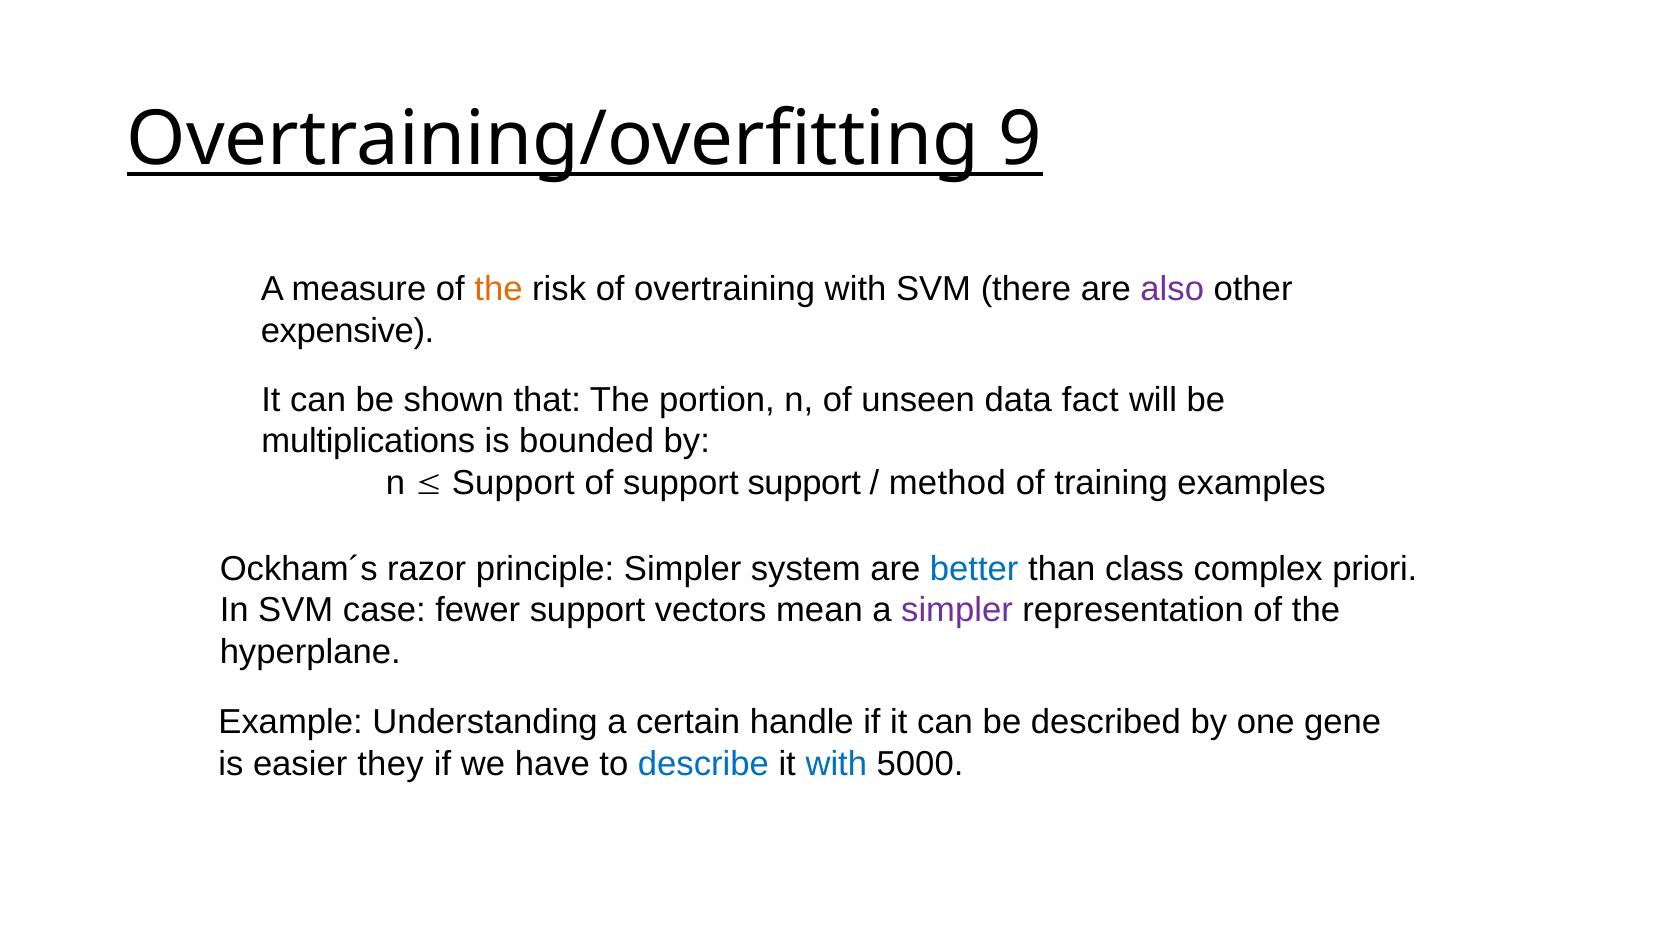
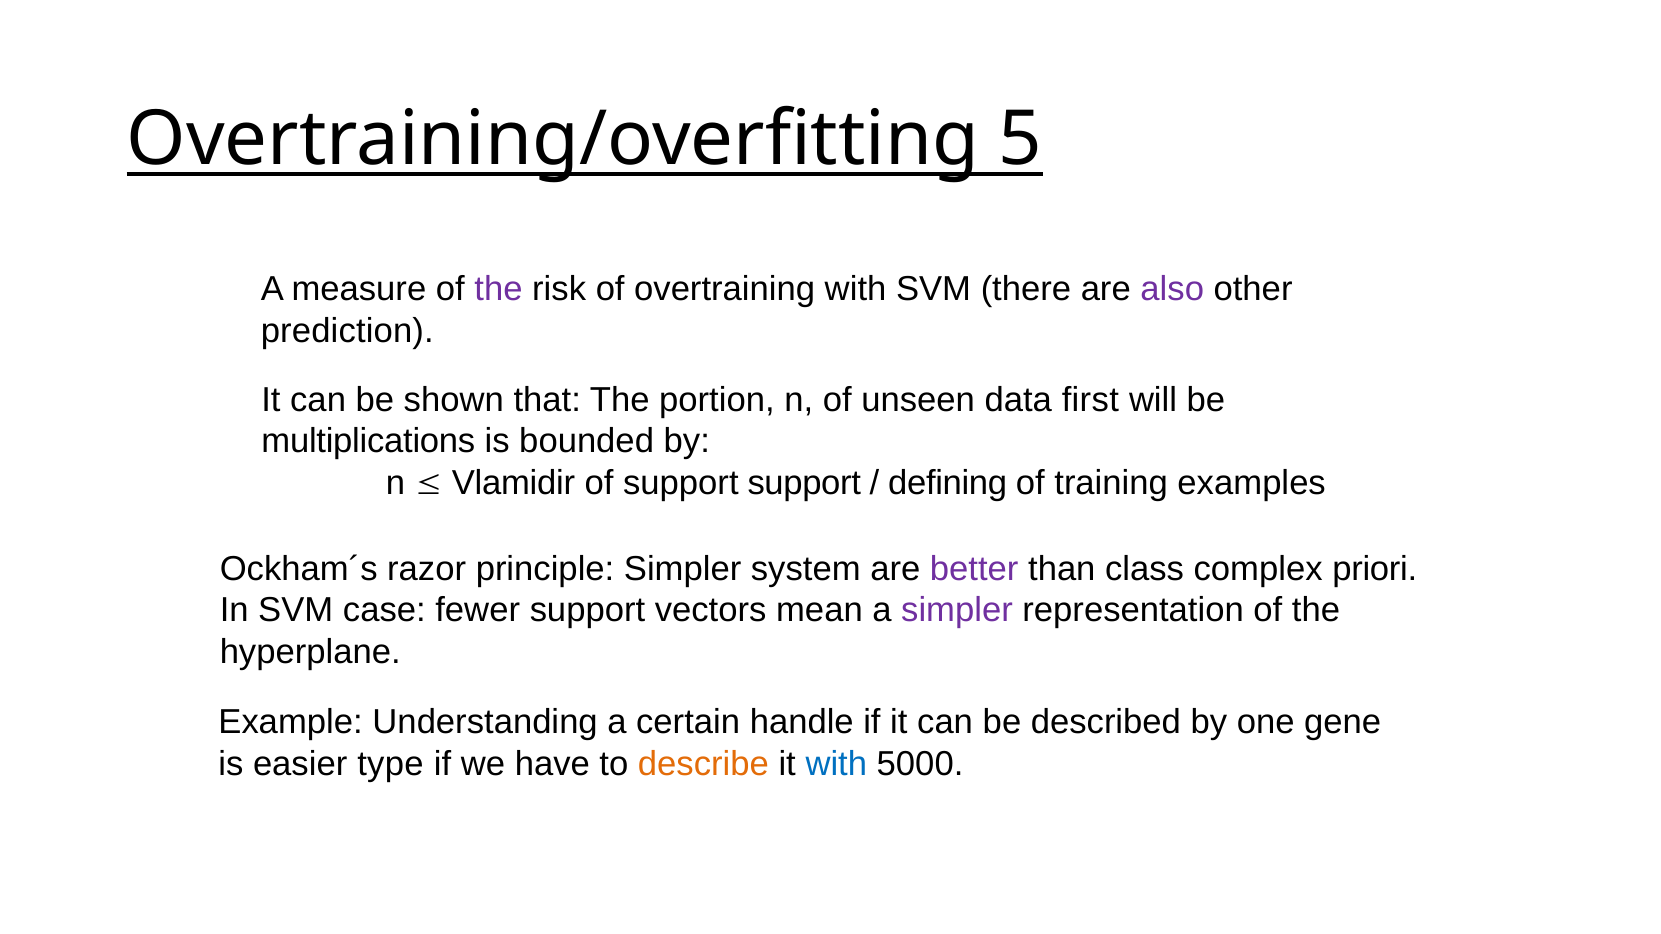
9: 9 -> 5
the at (499, 289) colour: orange -> purple
expensive: expensive -> prediction
fact: fact -> first
Support at (513, 483): Support -> Vlamidir
method: method -> defining
better colour: blue -> purple
they: they -> type
describe colour: blue -> orange
